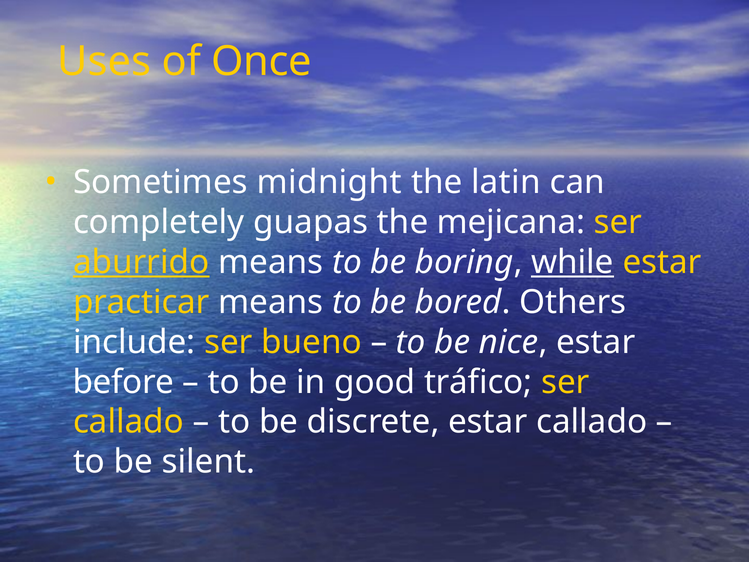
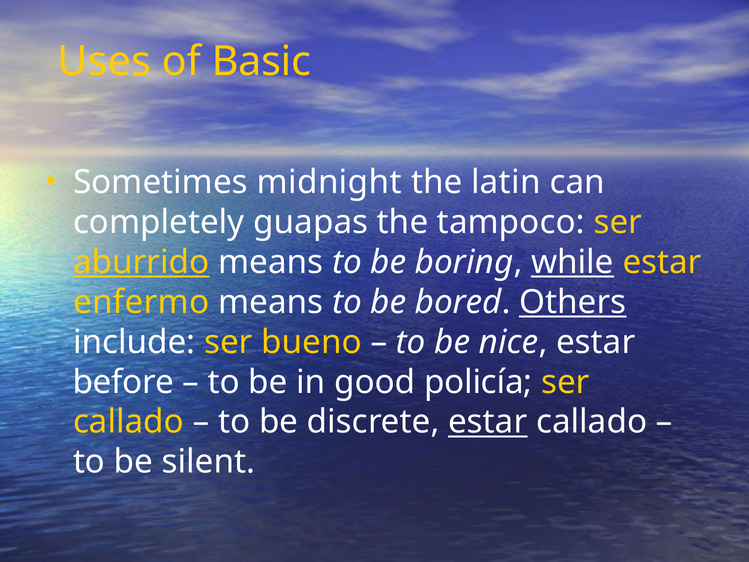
Once: Once -> Basic
mejicana: mejicana -> tampoco
practicar: practicar -> enfermo
Others underline: none -> present
tráfico: tráfico -> policía
estar at (488, 422) underline: none -> present
